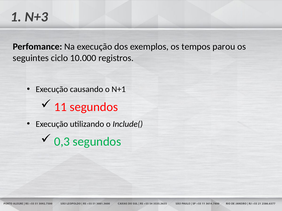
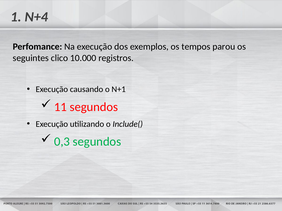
N+3: N+3 -> N+4
ciclo: ciclo -> clico
